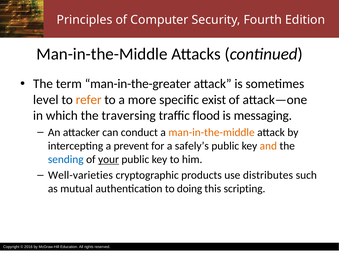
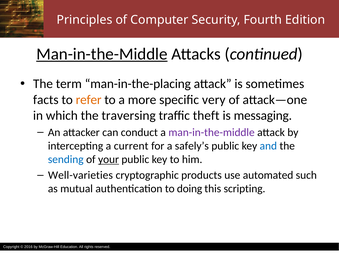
Man-in-the-Middle at (102, 54) underline: none -> present
man-in-the-greater: man-in-the-greater -> man-in-the-placing
level: level -> facts
exist: exist -> very
flood: flood -> theft
man-in-the-middle at (212, 132) colour: orange -> purple
prevent: prevent -> current
and colour: orange -> blue
distributes: distributes -> automated
